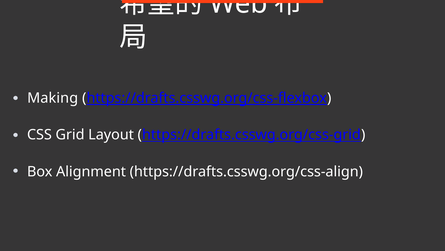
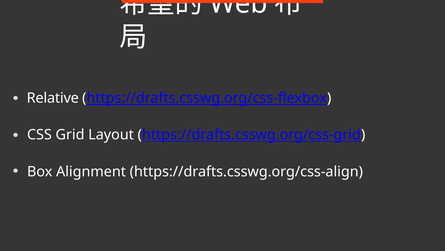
Making: Making -> Relative
